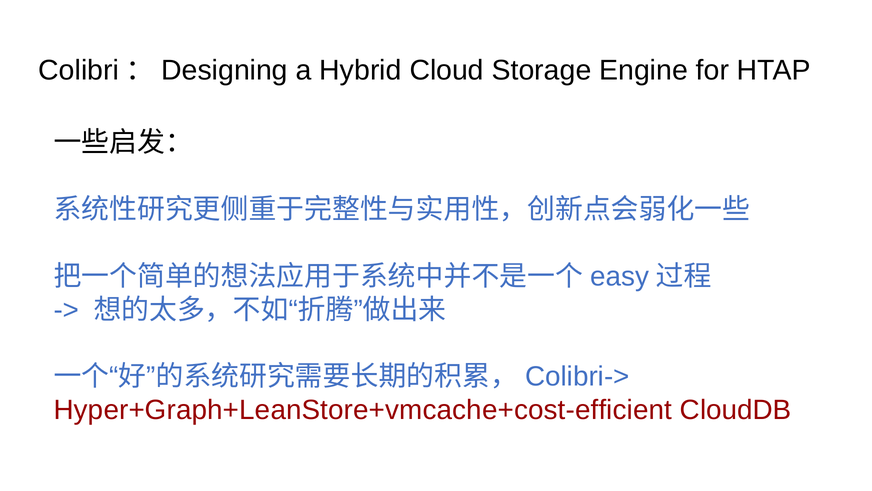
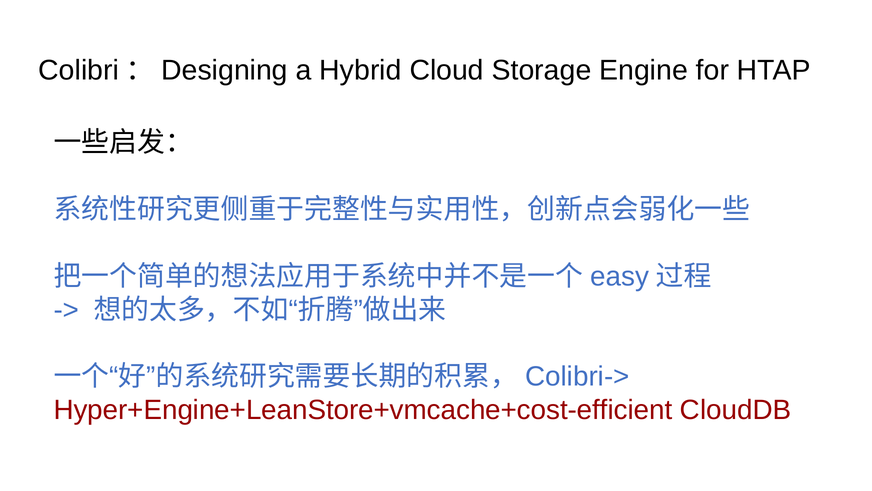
Hyper+Graph+LeanStore+vmcache+cost-efficient: Hyper+Graph+LeanStore+vmcache+cost-efficient -> Hyper+Engine+LeanStore+vmcache+cost-efficient
